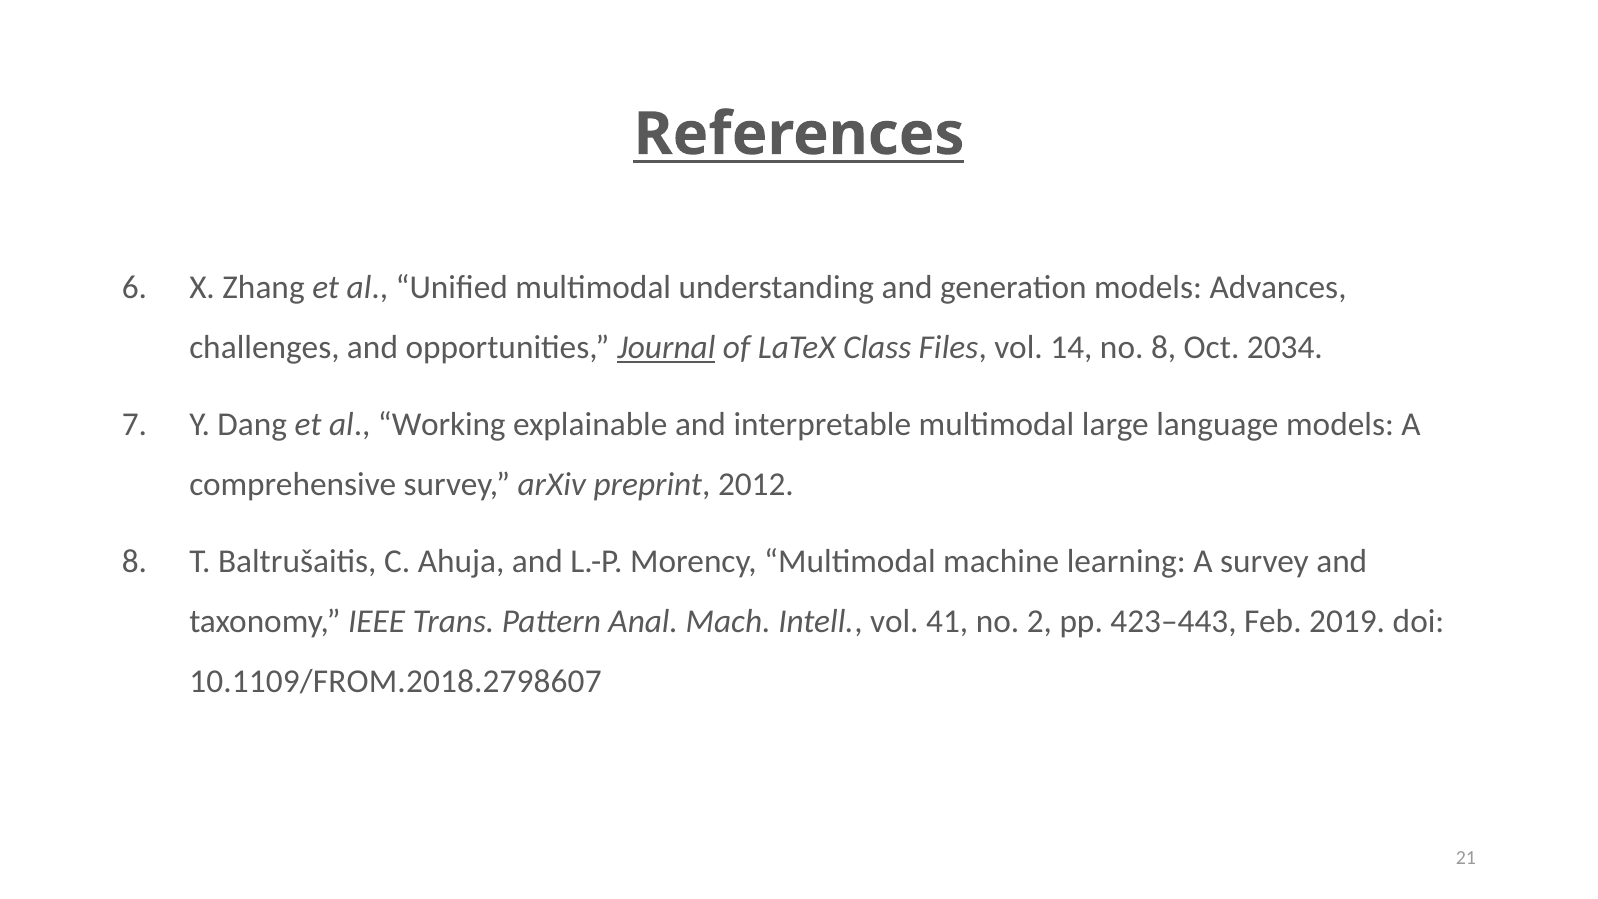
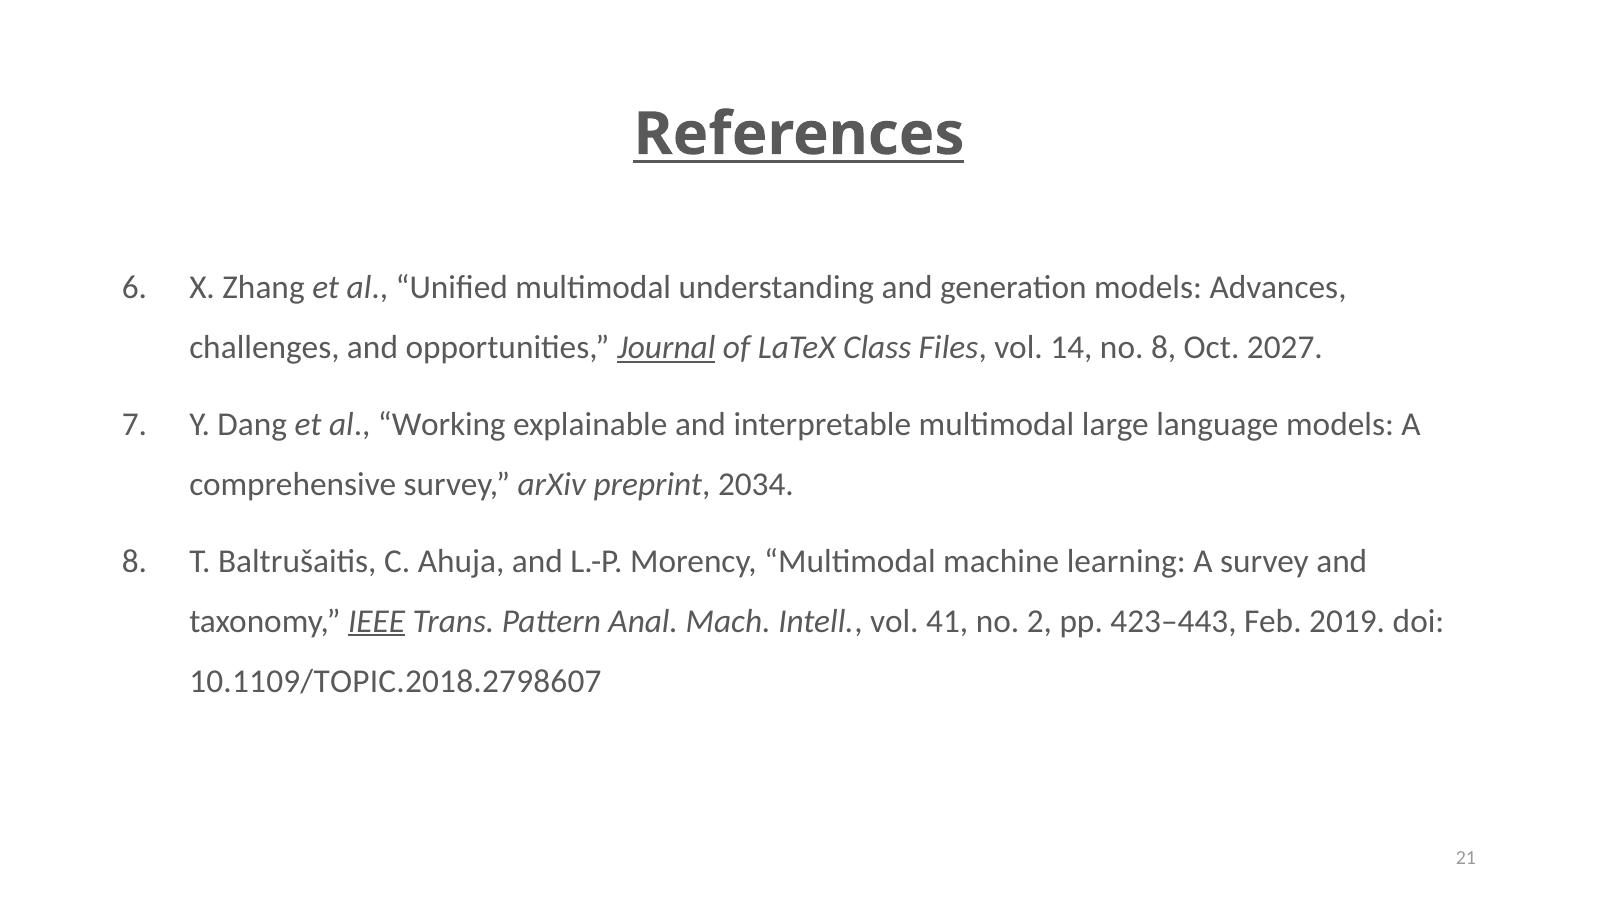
2034: 2034 -> 2027
2012: 2012 -> 2034
IEEE underline: none -> present
10.1109/FROM.2018.2798607: 10.1109/FROM.2018.2798607 -> 10.1109/TOPIC.2018.2798607
